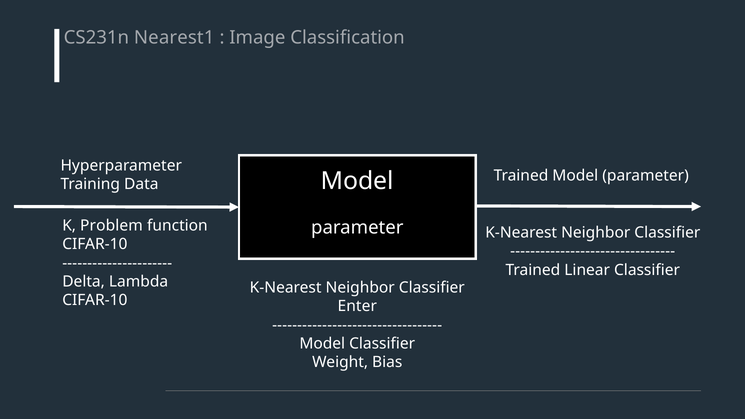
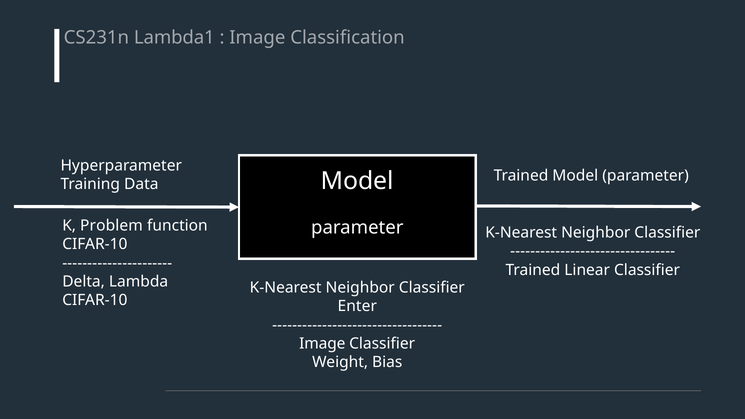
Nearest1: Nearest1 -> Lambda1
Model at (322, 344): Model -> Image
